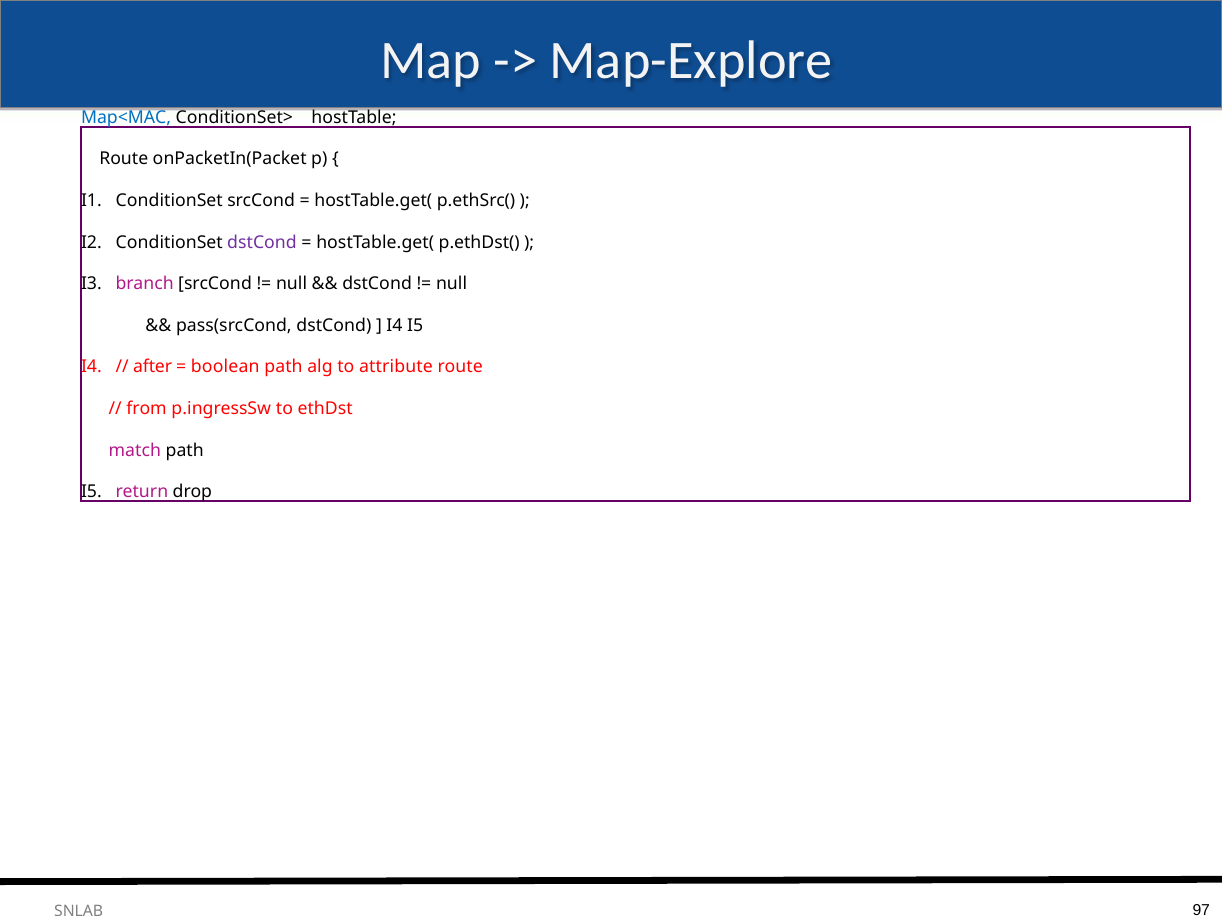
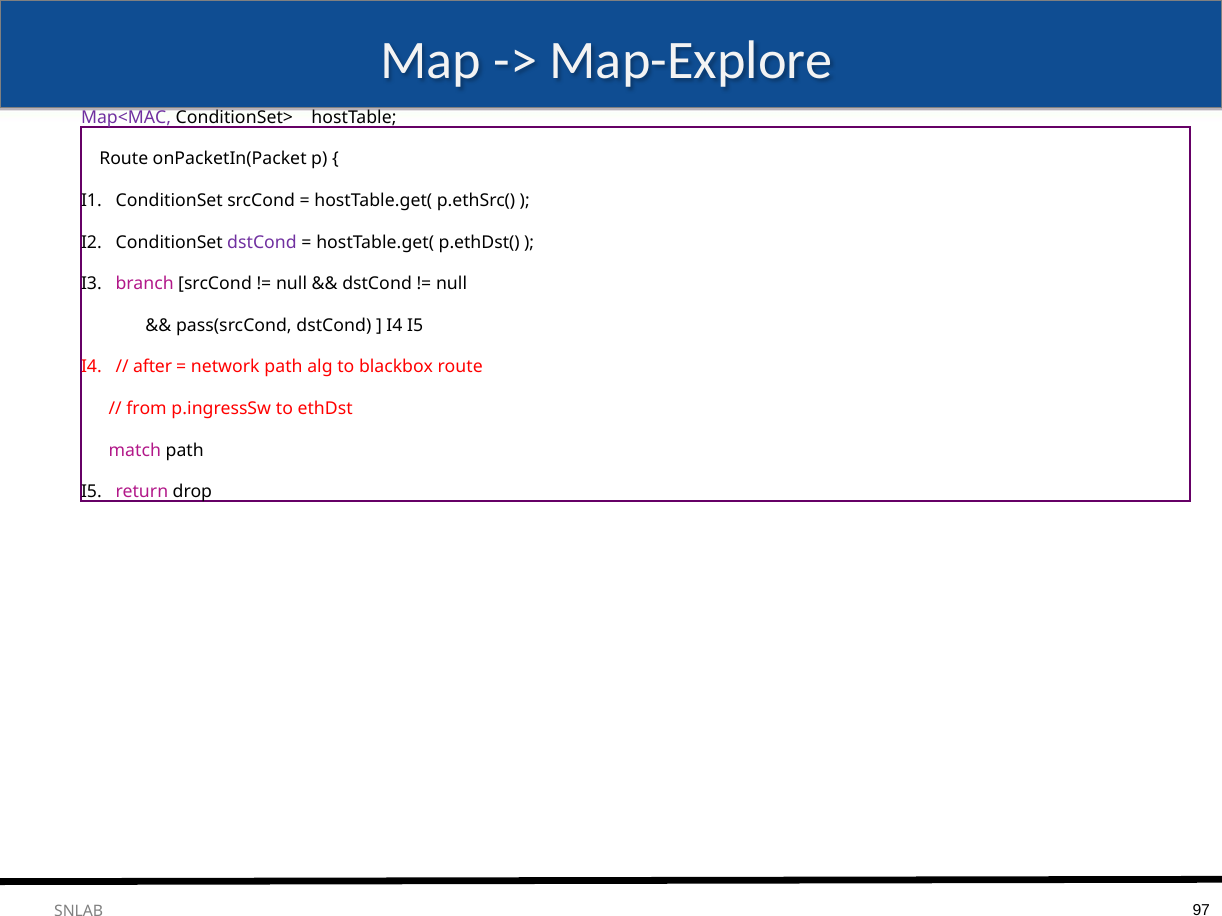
Map<MAC colour: blue -> purple
boolean: boolean -> network
attribute: attribute -> blackbox
